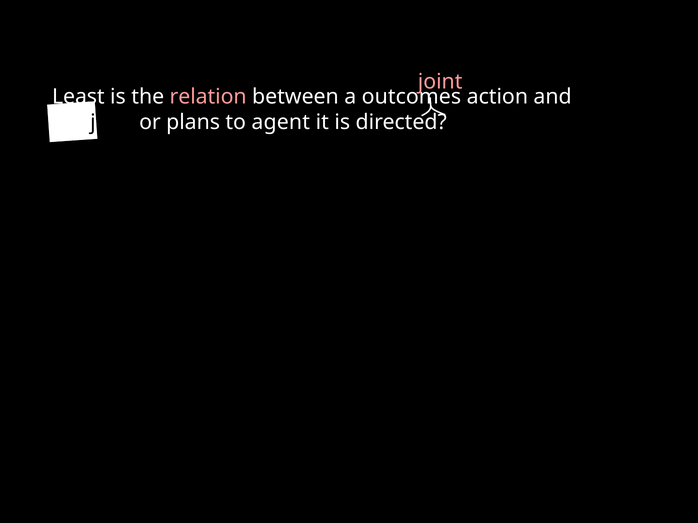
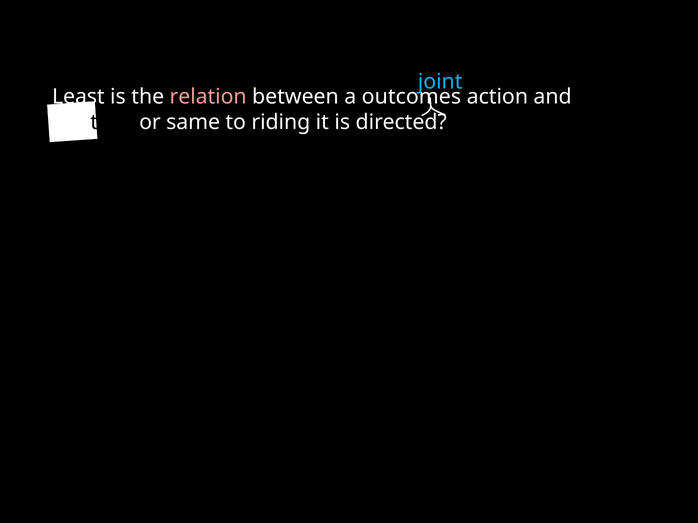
joint at (440, 82) colour: pink -> light blue
the joint: joint -> type
plans: plans -> same
agent: agent -> riding
